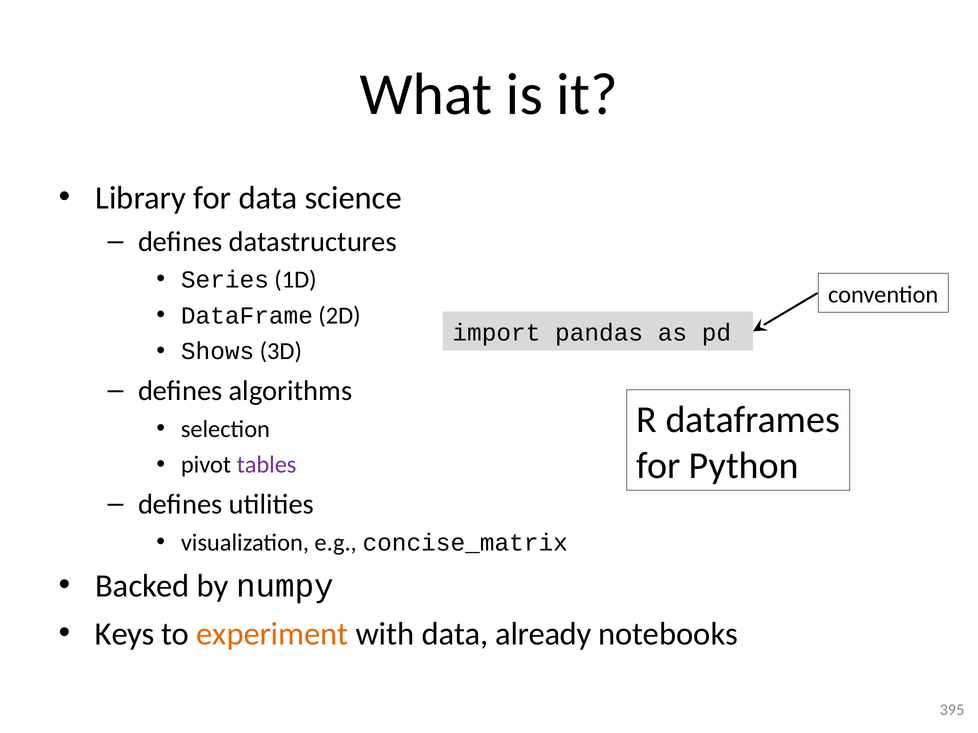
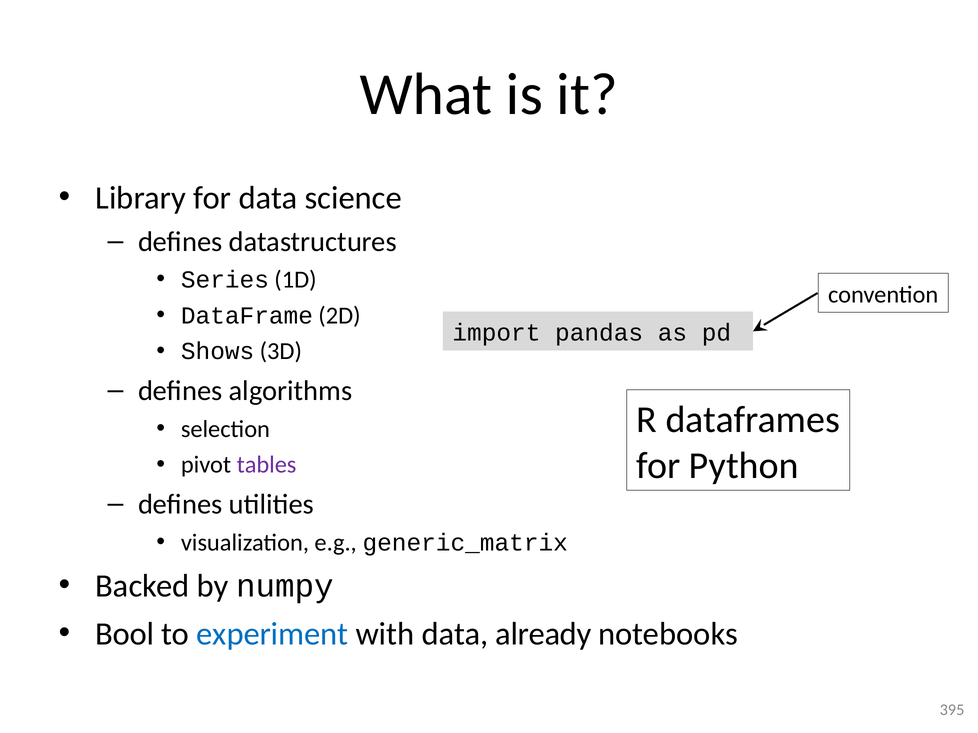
concise_matrix: concise_matrix -> generic_matrix
Keys: Keys -> Bool
experiment colour: orange -> blue
